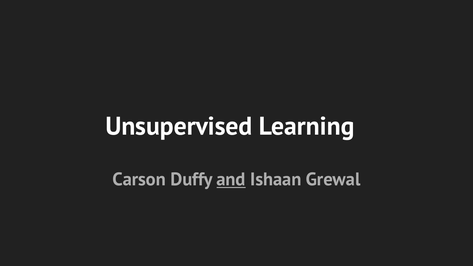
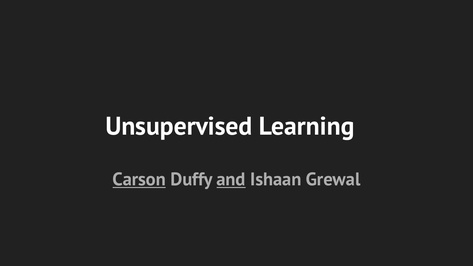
Carson underline: none -> present
